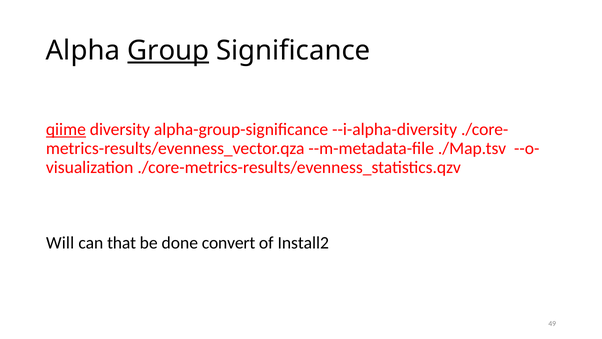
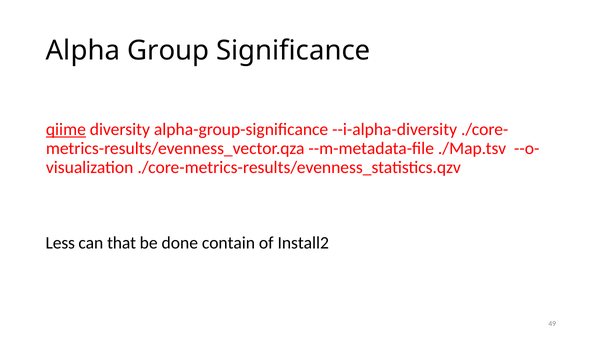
Group underline: present -> none
Will: Will -> Less
convert: convert -> contain
